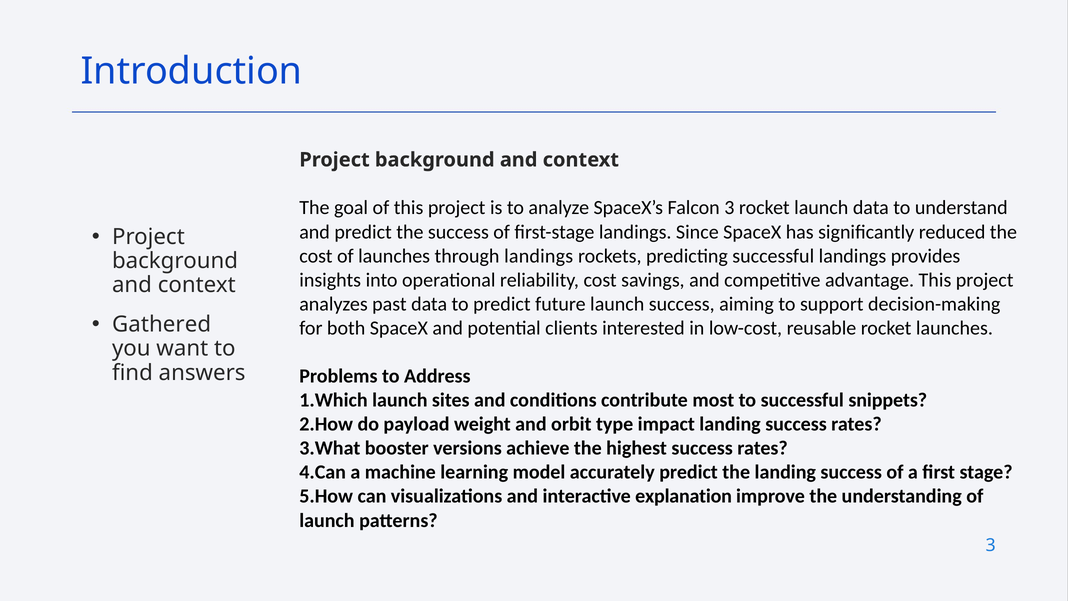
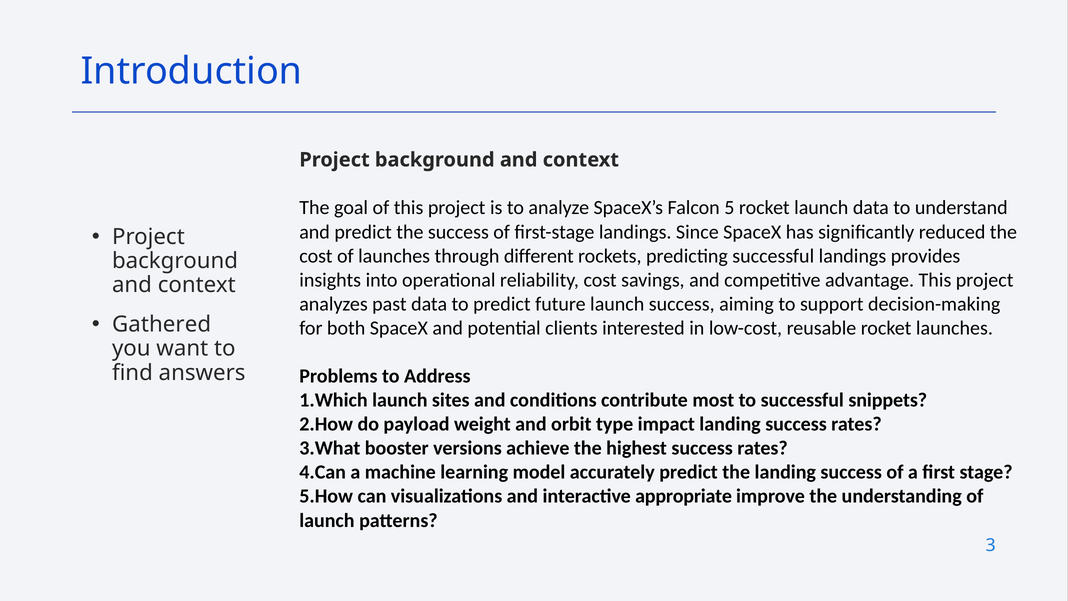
Falcon 3: 3 -> 5
through landings: landings -> different
explanation: explanation -> appropriate
